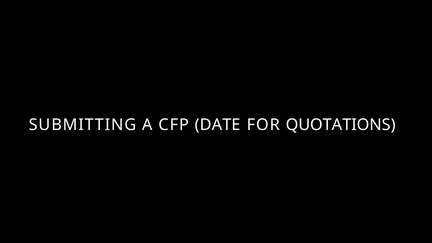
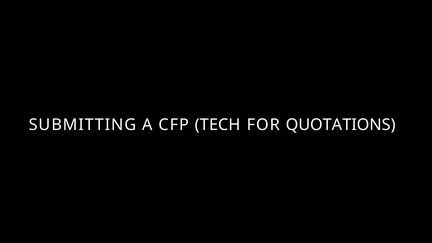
DATE: DATE -> TECH
